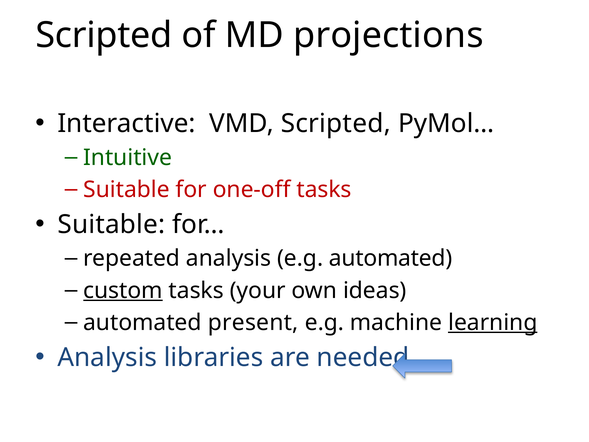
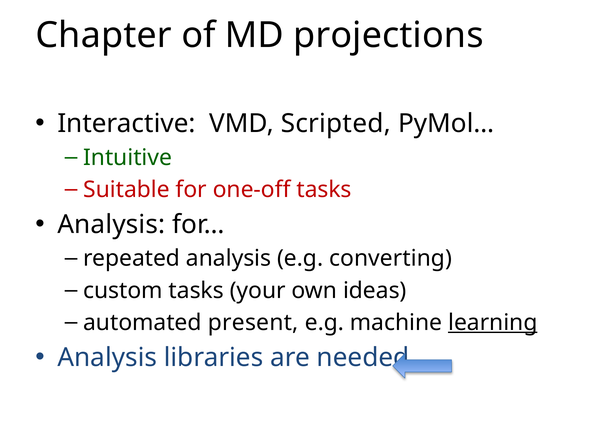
Scripted at (104, 35): Scripted -> Chapter
Suitable at (111, 224): Suitable -> Analysis
e.g automated: automated -> converting
custom underline: present -> none
